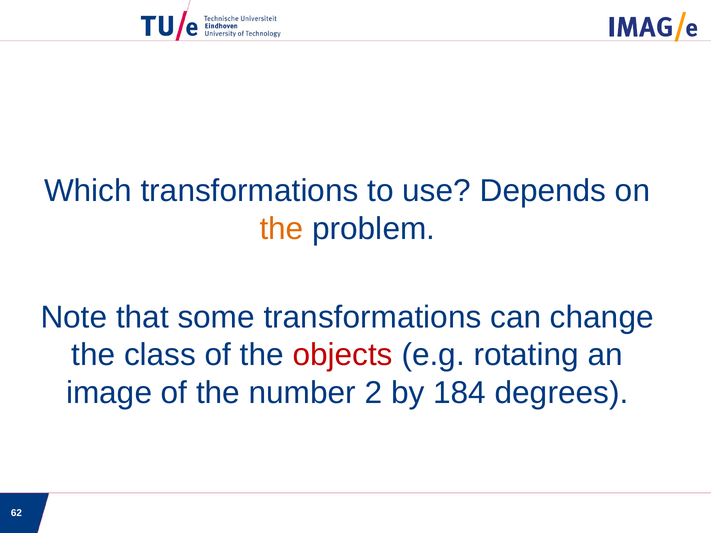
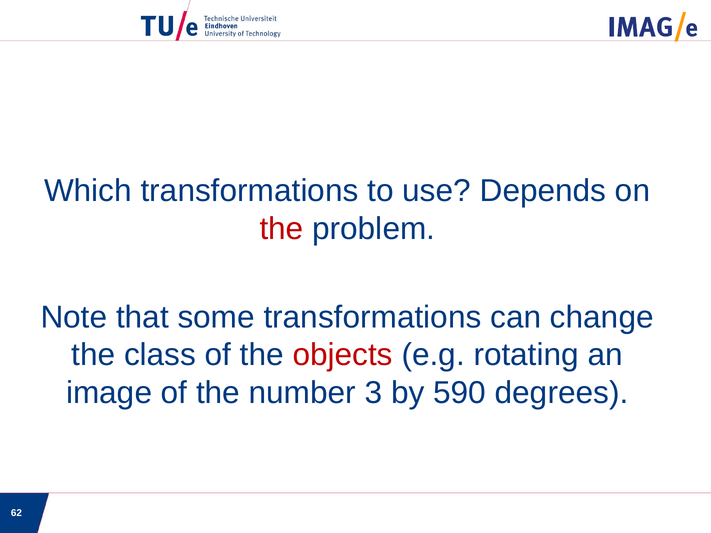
the at (281, 229) colour: orange -> red
2: 2 -> 3
184: 184 -> 590
